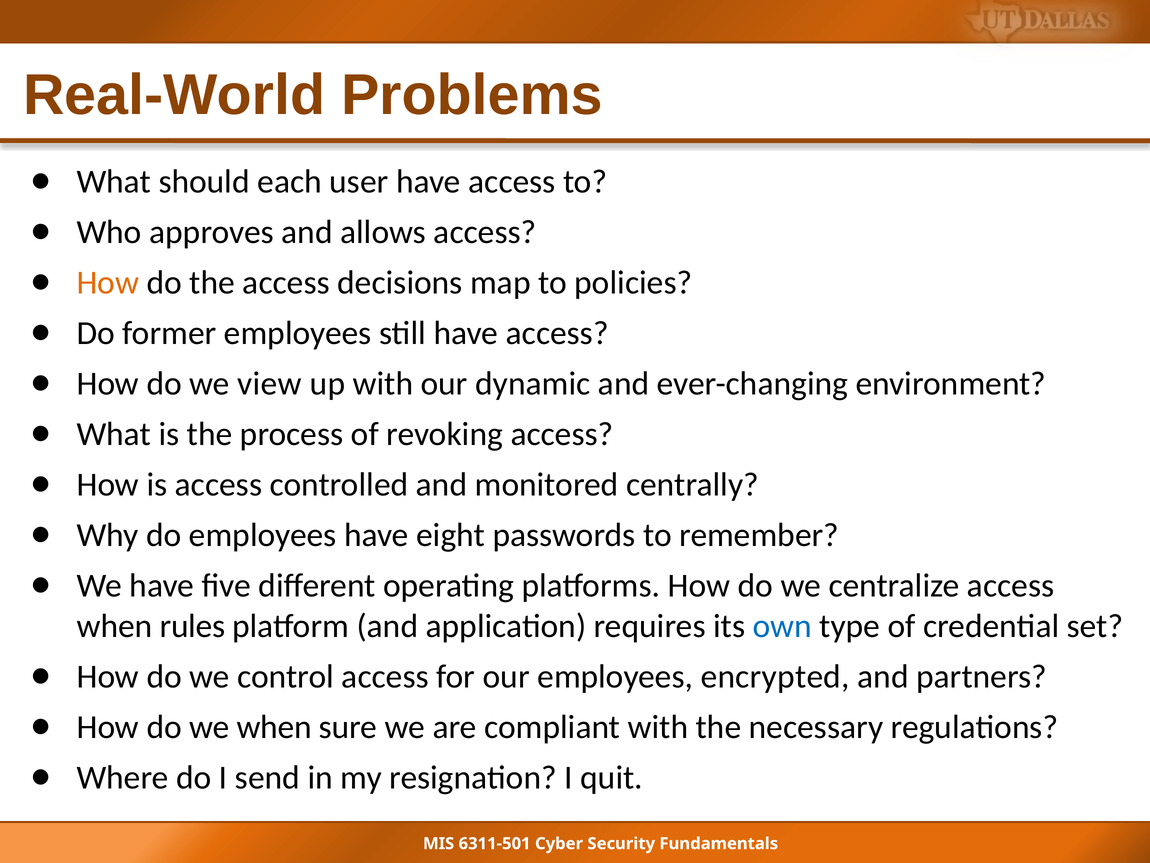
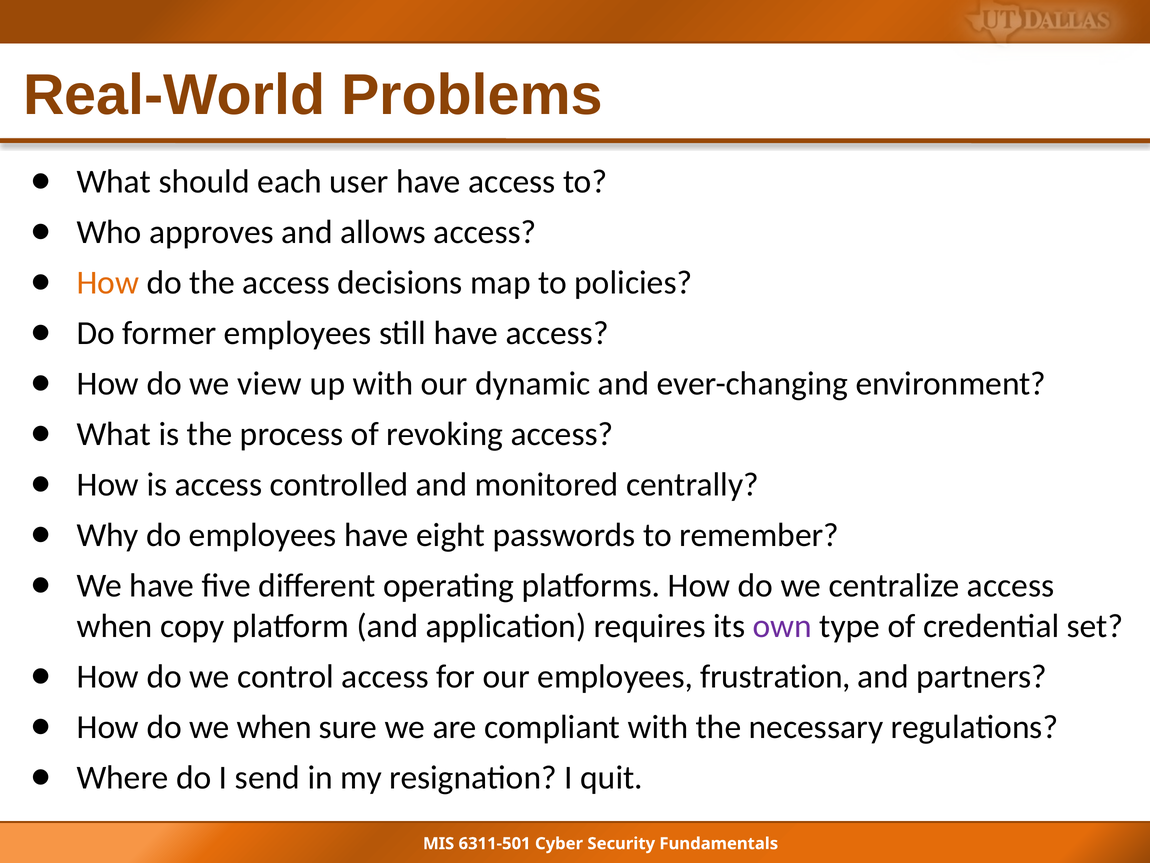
rules: rules -> copy
own colour: blue -> purple
encrypted: encrypted -> frustration
